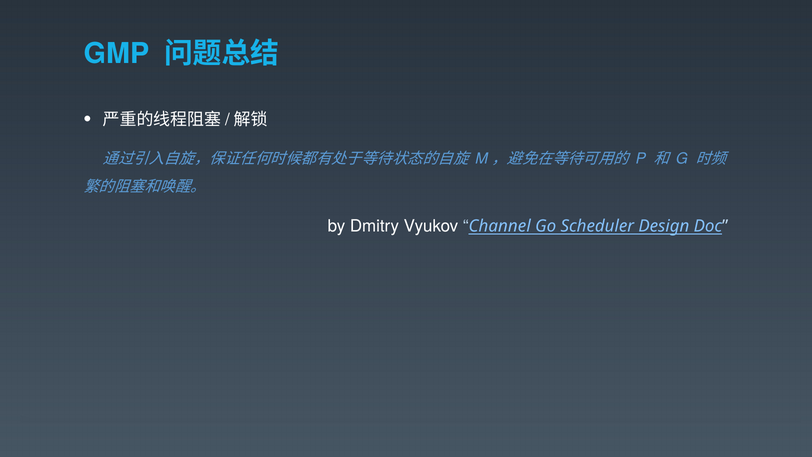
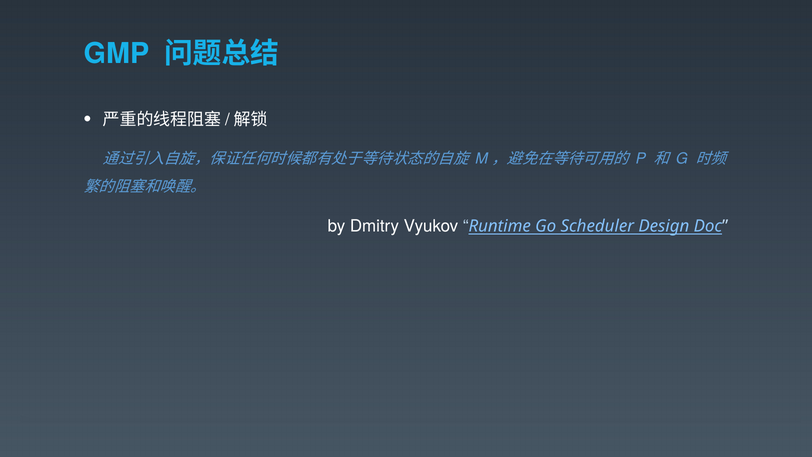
Channel: Channel -> Runtime
